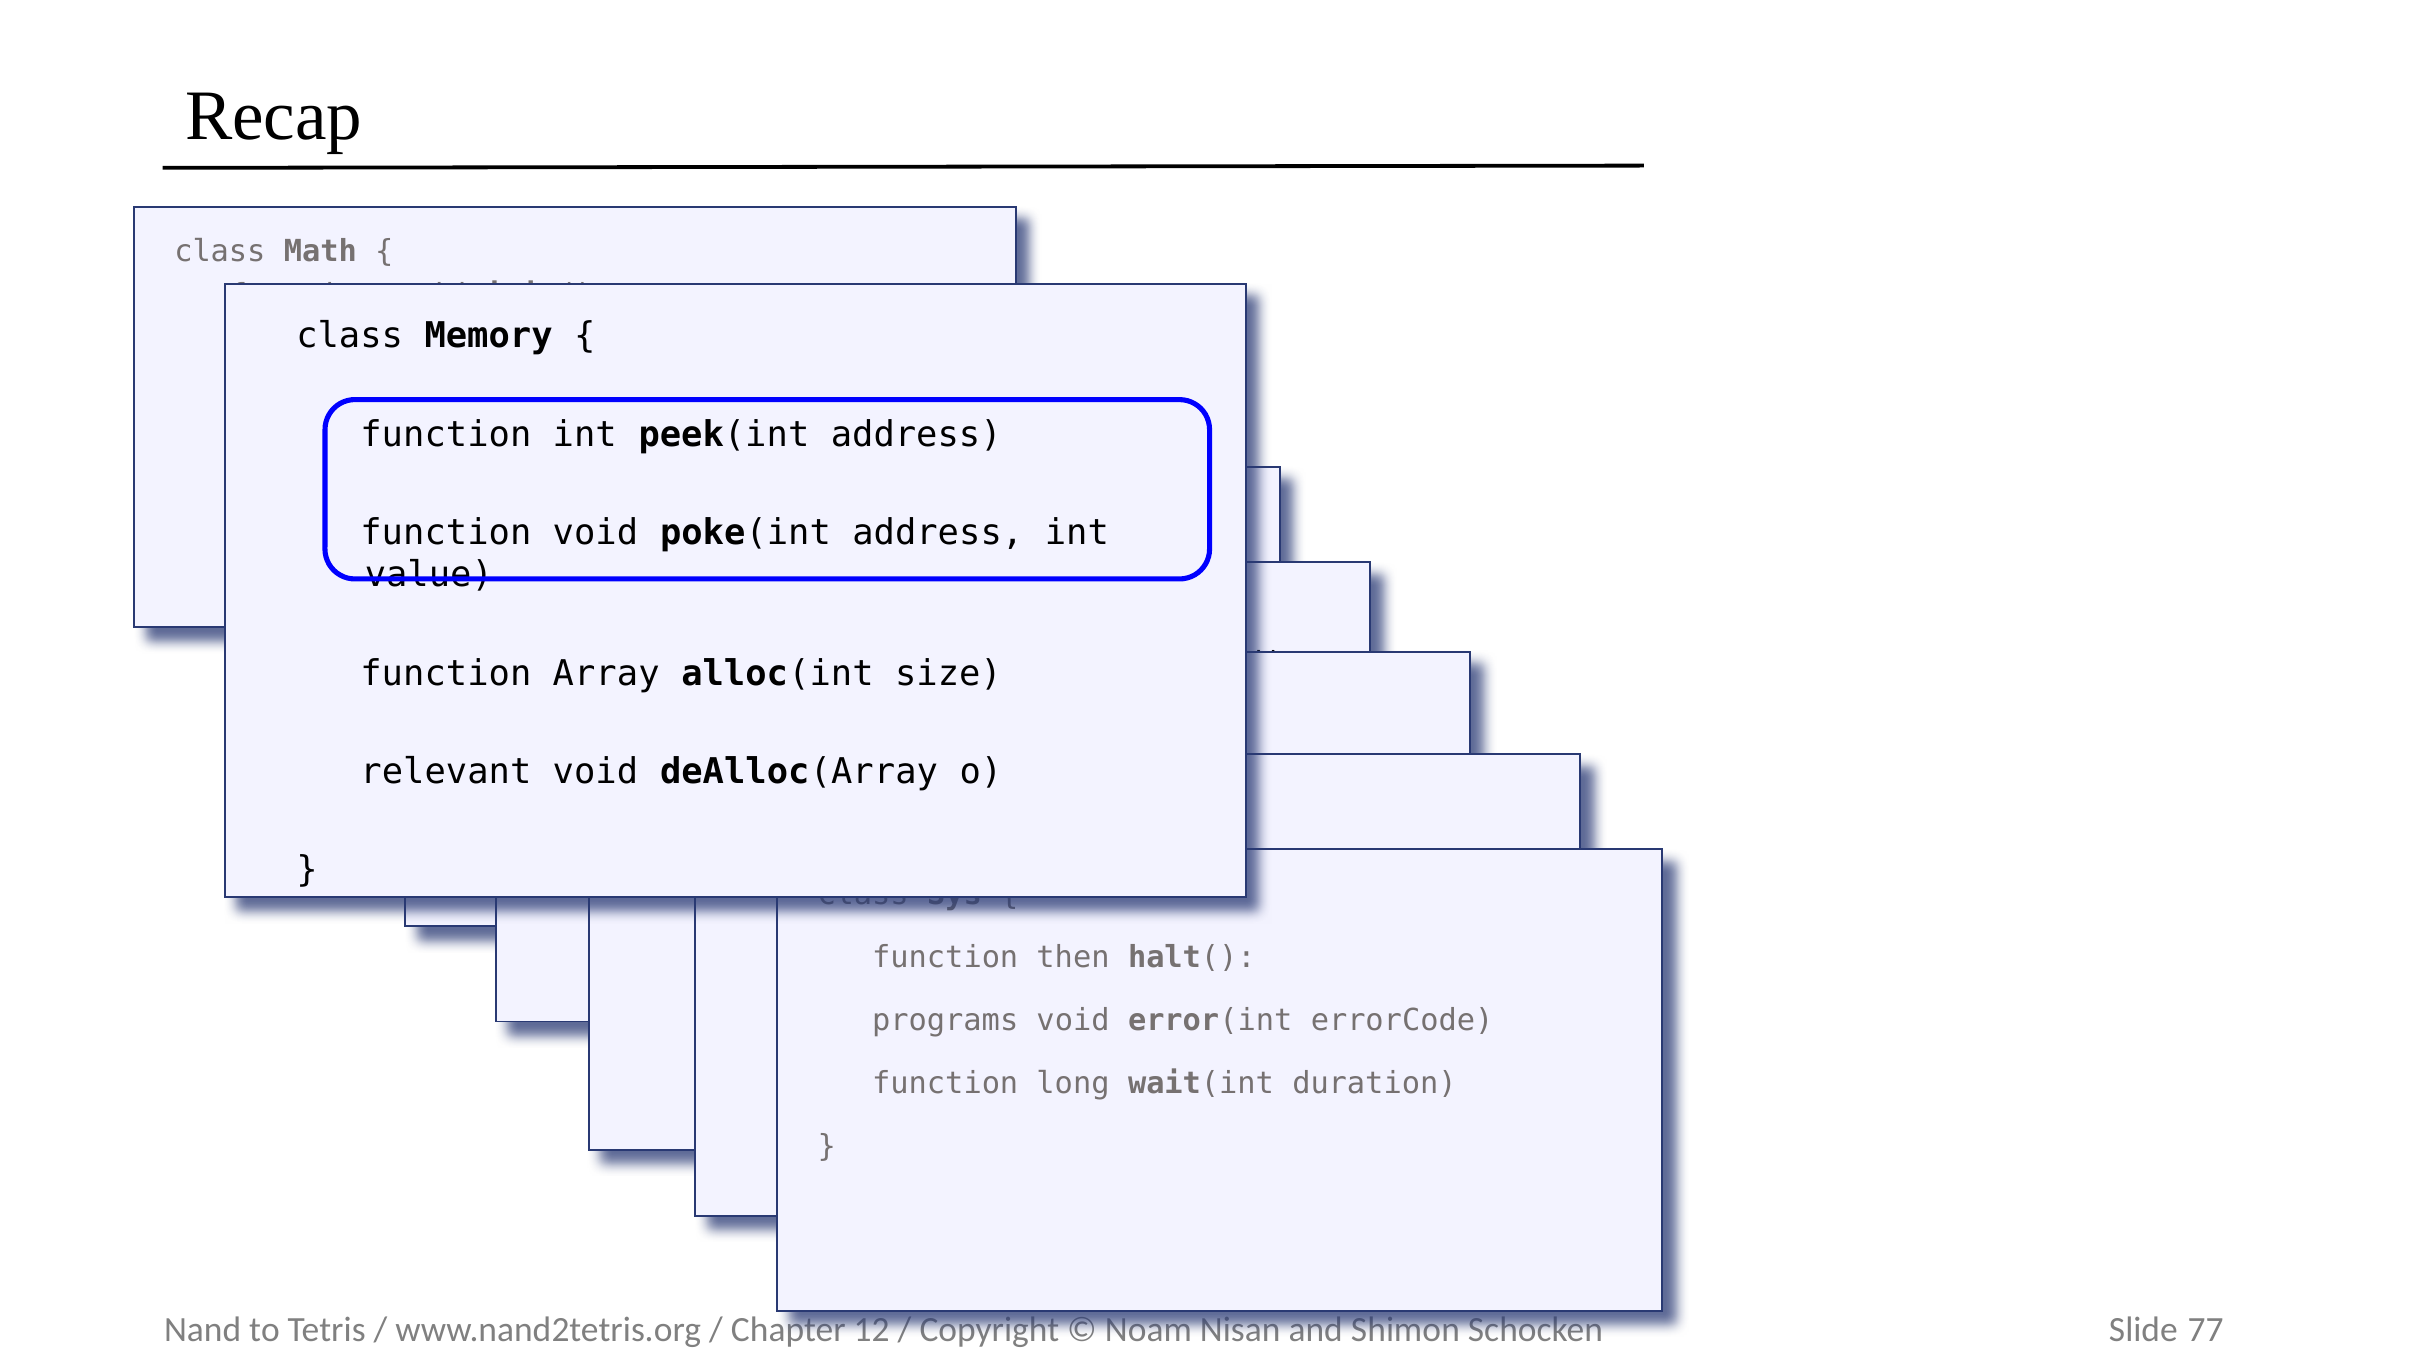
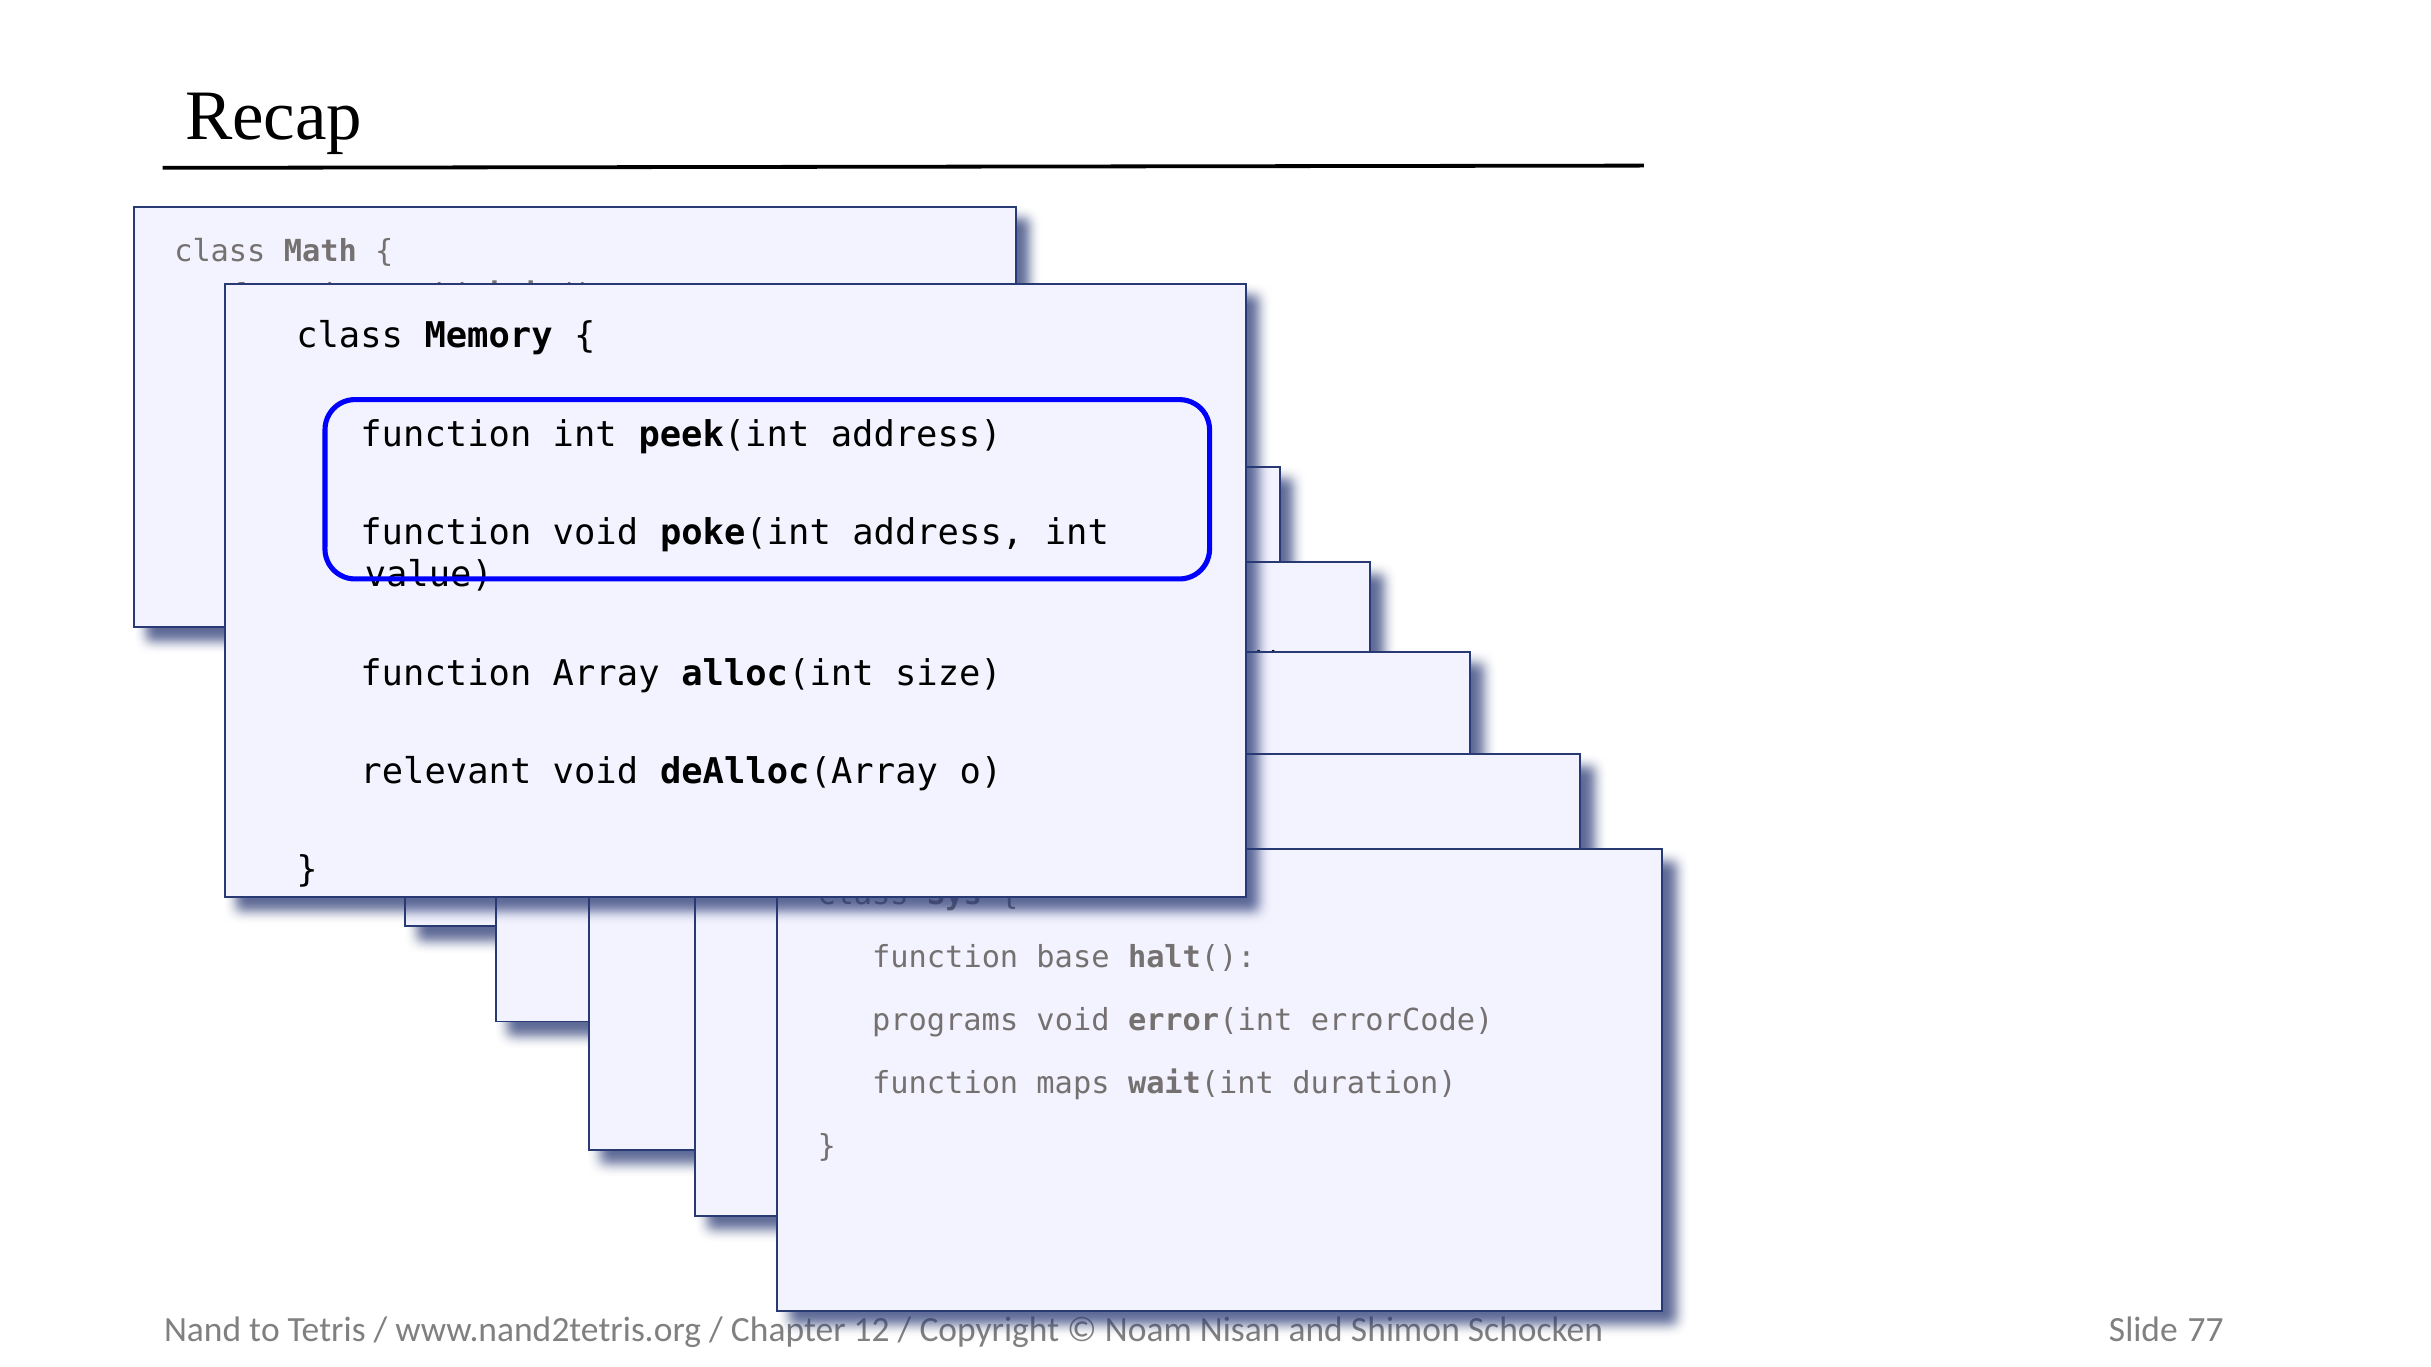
then: then -> base
long: long -> maps
